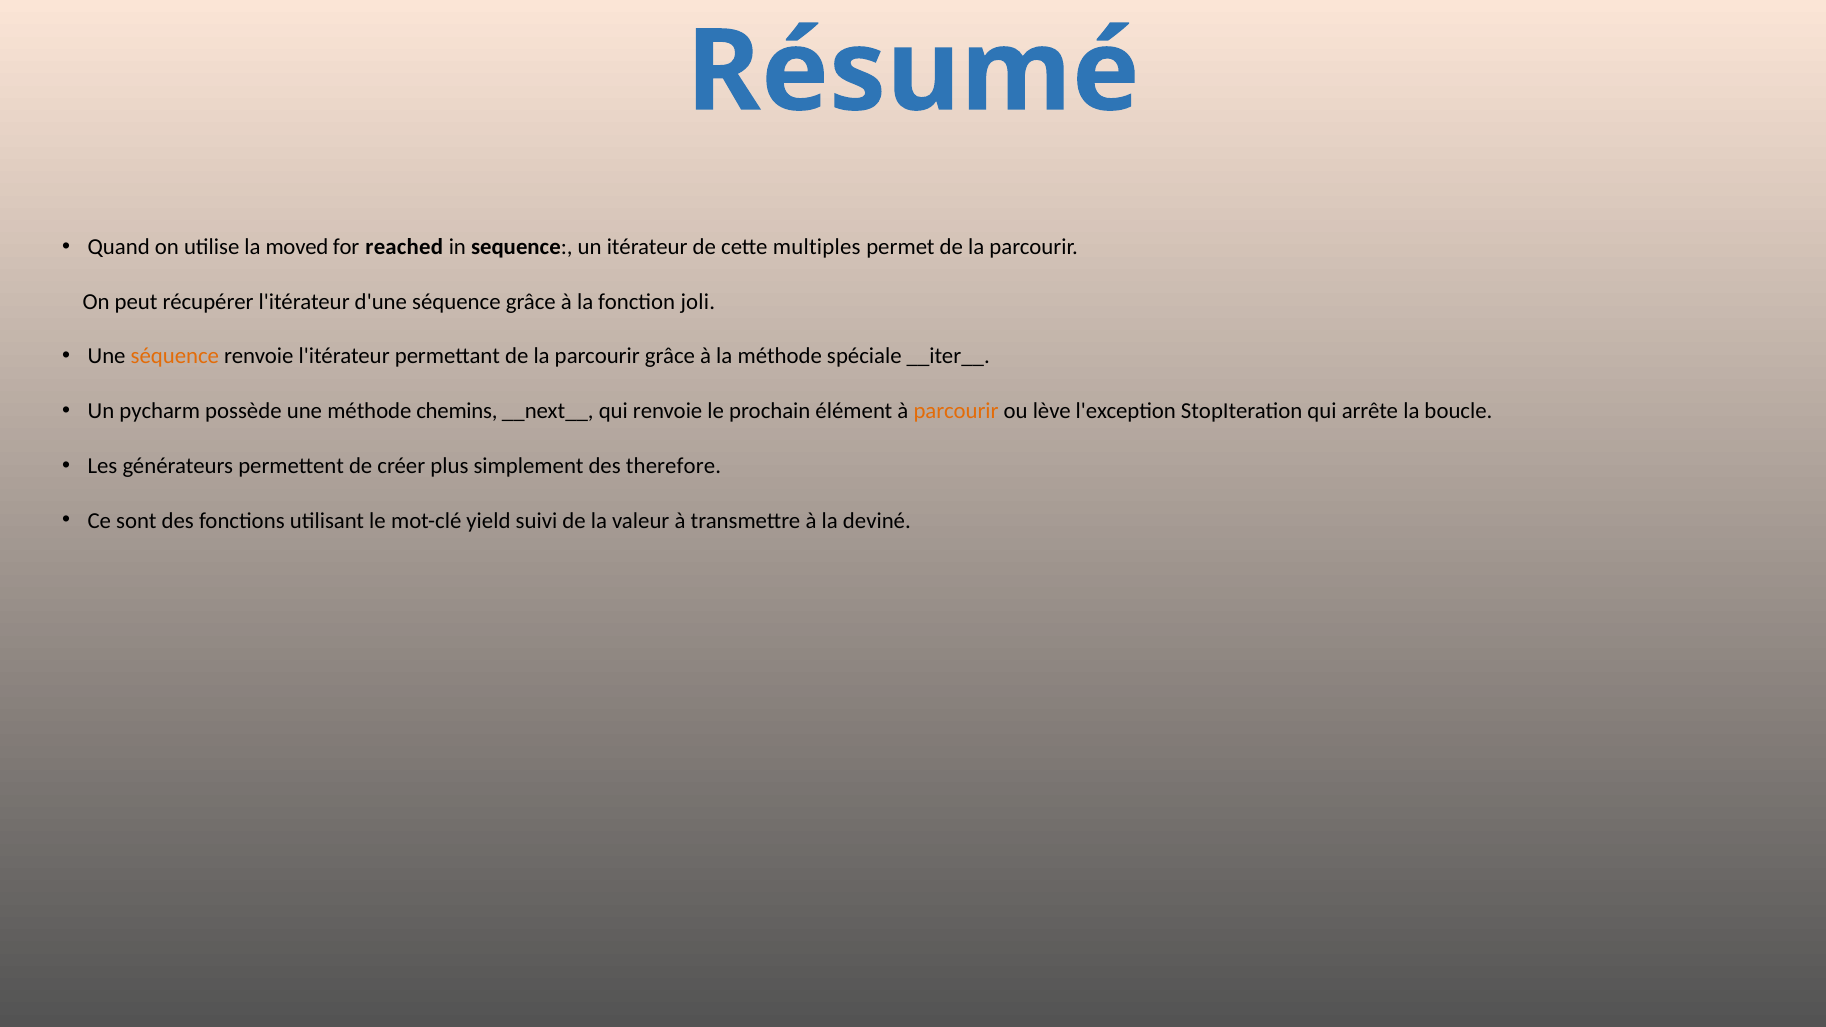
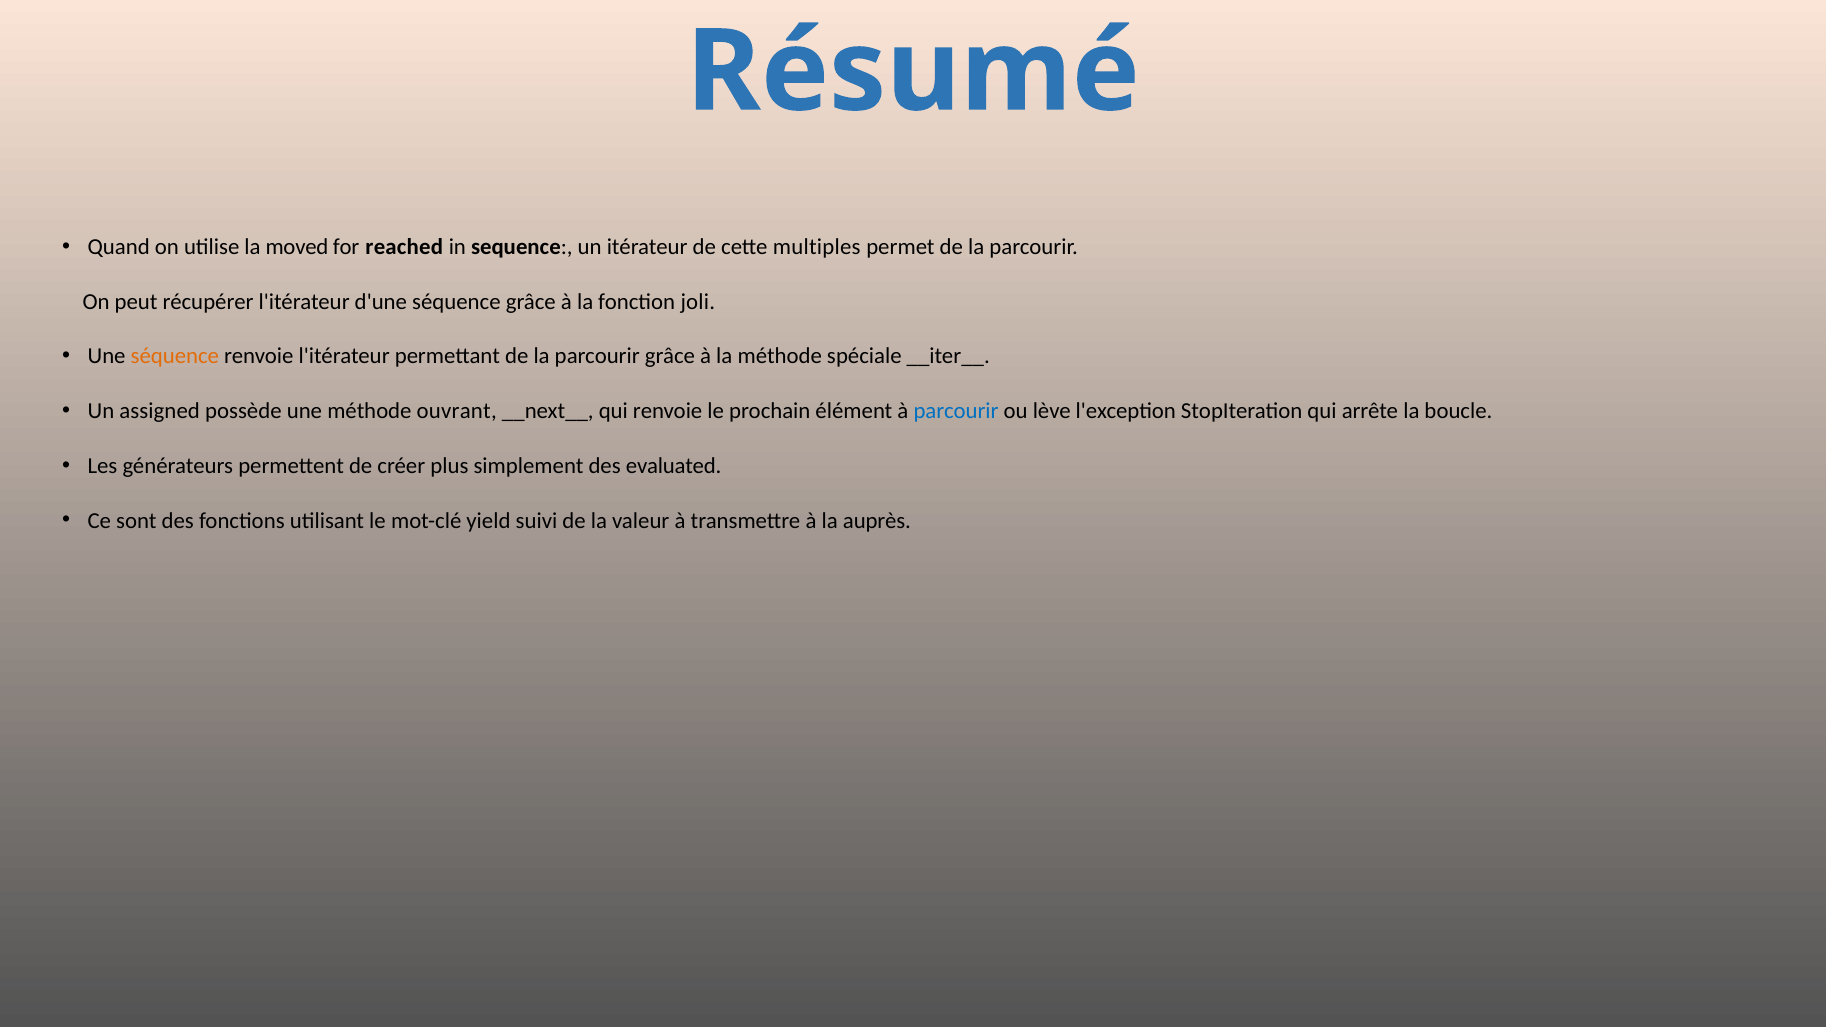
pycharm: pycharm -> assigned
chemins: chemins -> ouvrant
parcourir at (956, 411) colour: orange -> blue
therefore: therefore -> evaluated
deviné: deviné -> auprès
